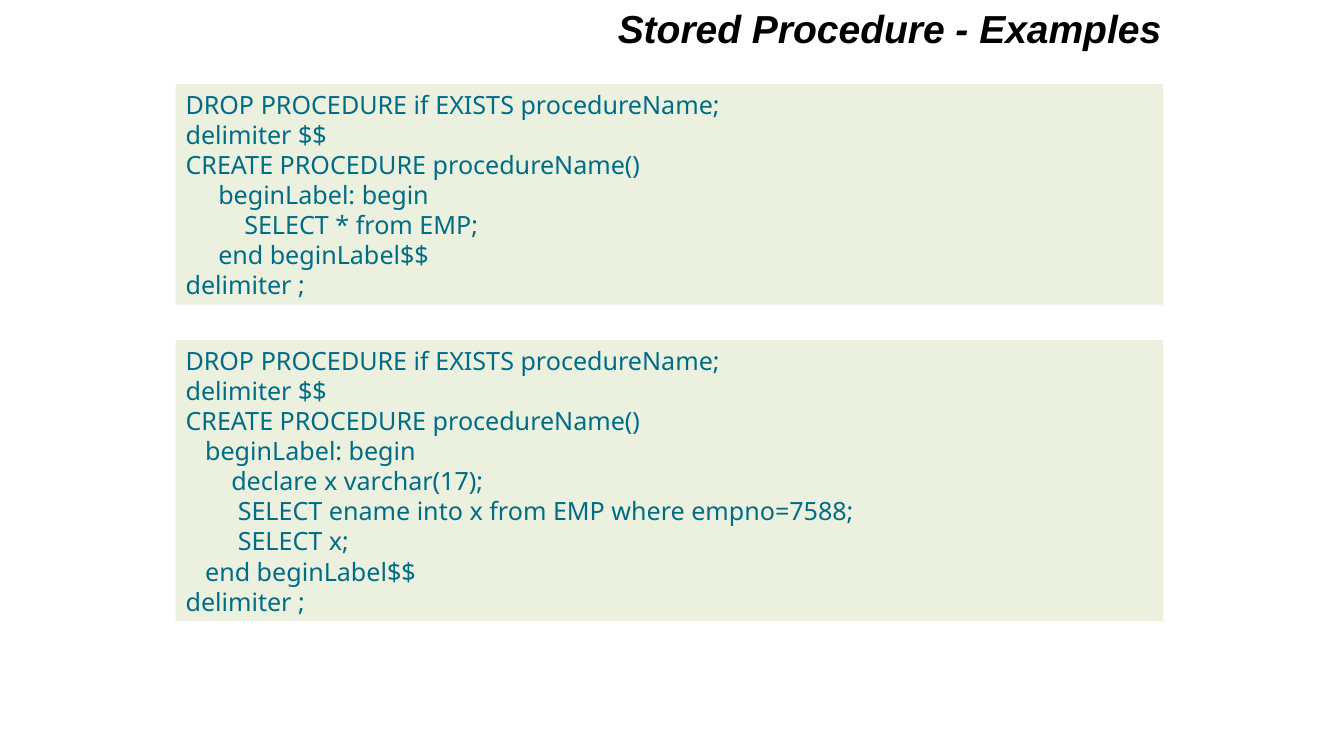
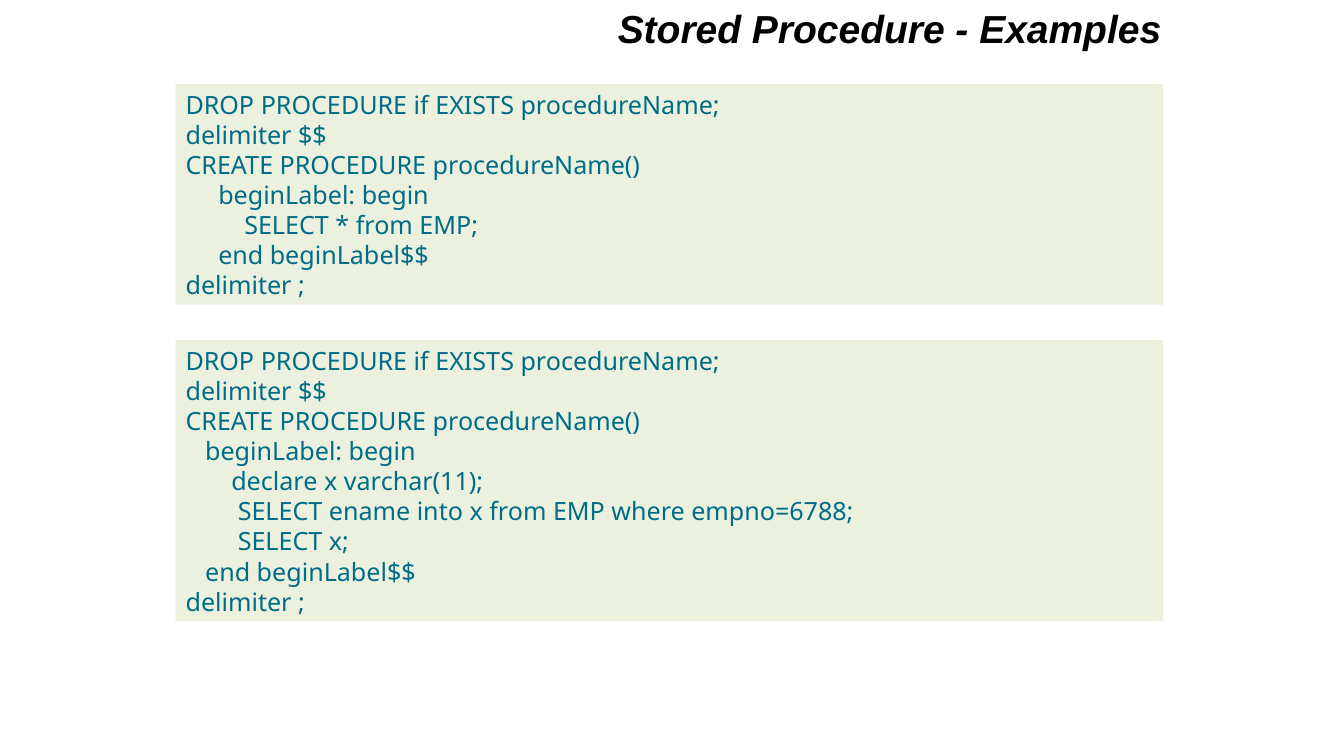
varchar(17: varchar(17 -> varchar(11
empno=7588: empno=7588 -> empno=6788
